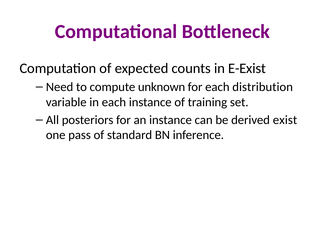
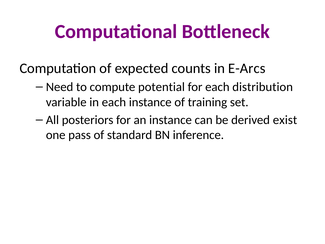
E-Exist: E-Exist -> E-Arcs
unknown: unknown -> potential
